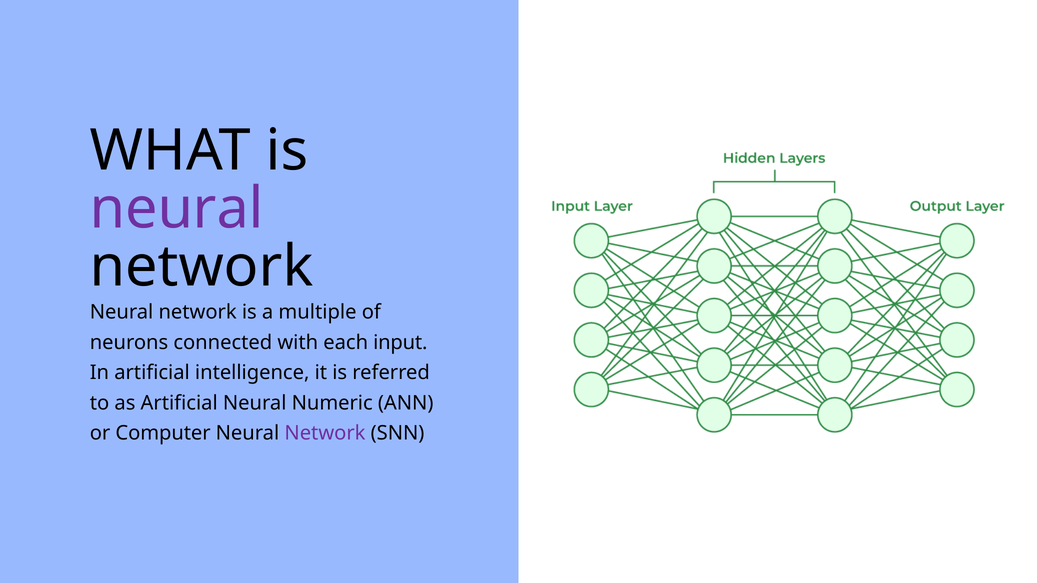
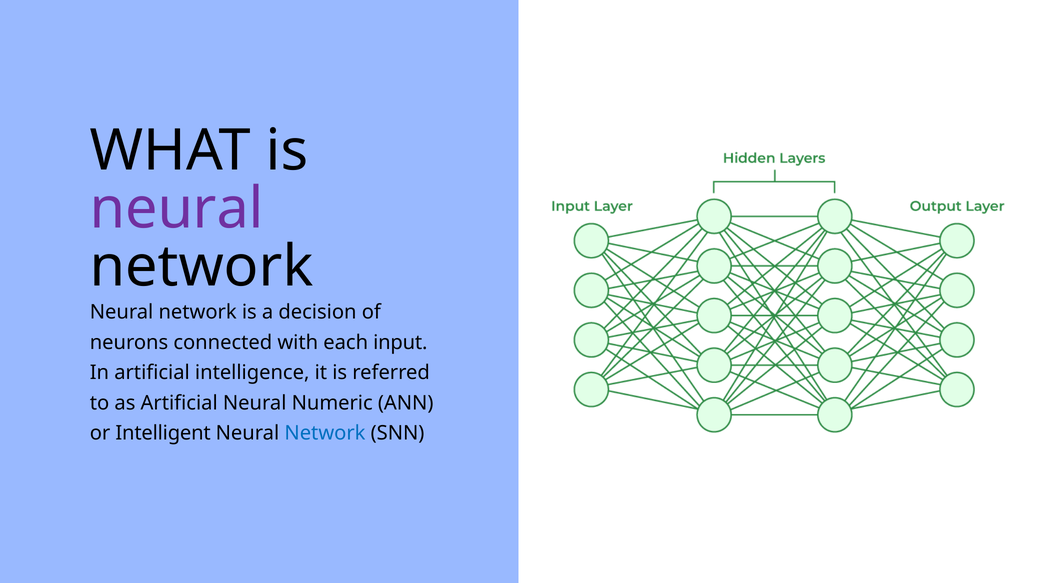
multiple: multiple -> decision
Computer: Computer -> Intelligent
Network at (325, 433) colour: purple -> blue
